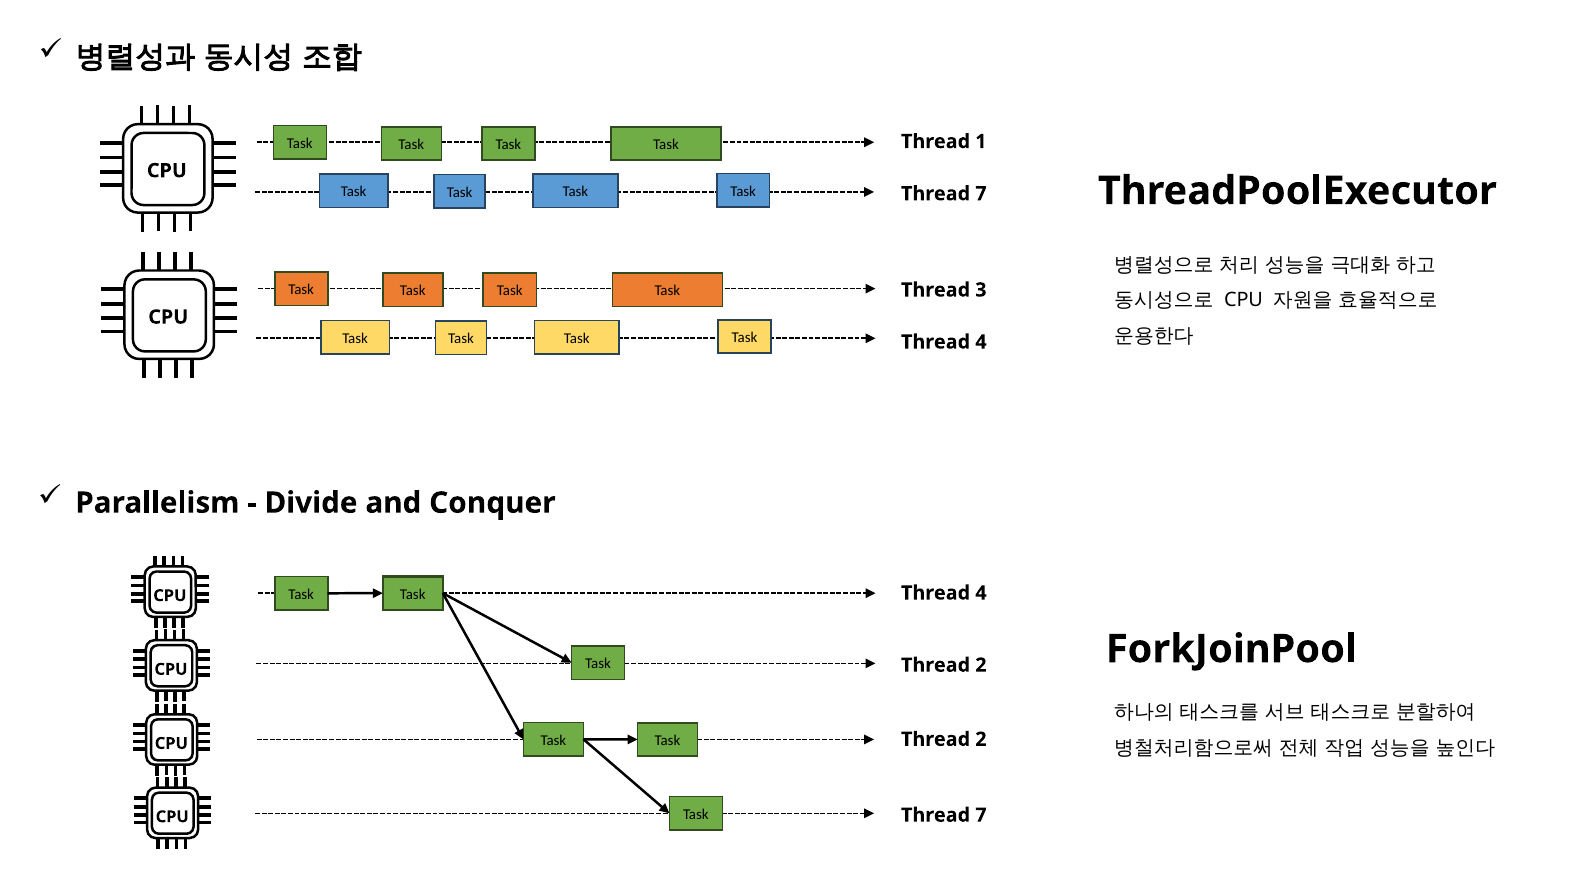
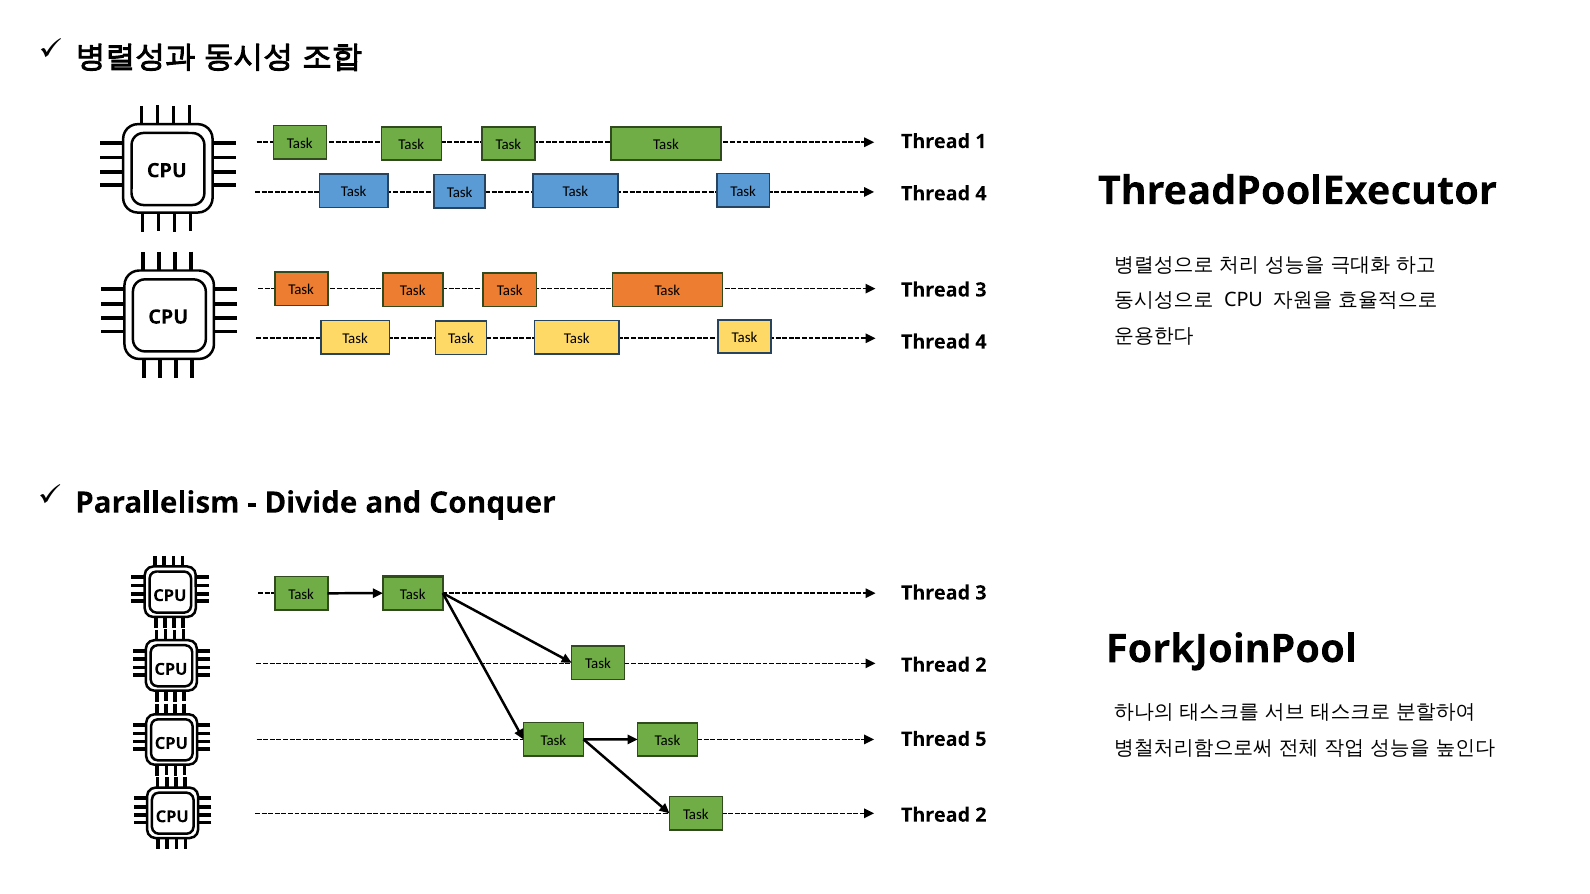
7 at (981, 194): 7 -> 4
4 at (981, 593): 4 -> 3
2 at (981, 740): 2 -> 5
7 at (981, 815): 7 -> 2
